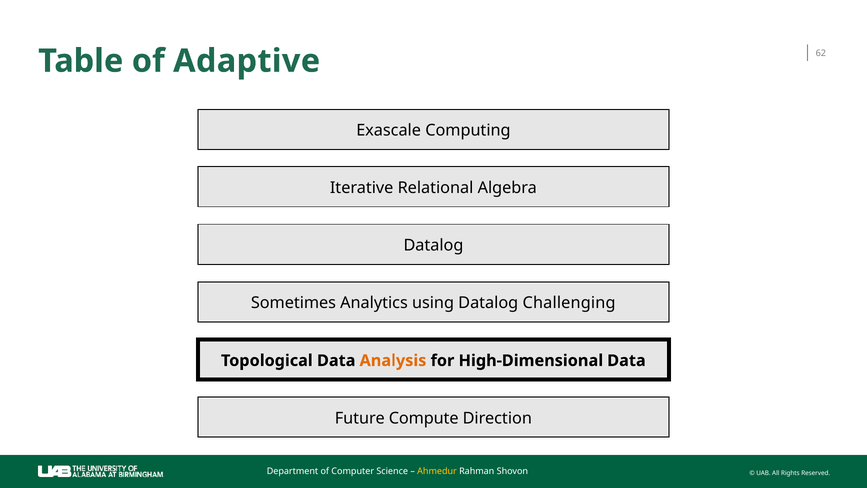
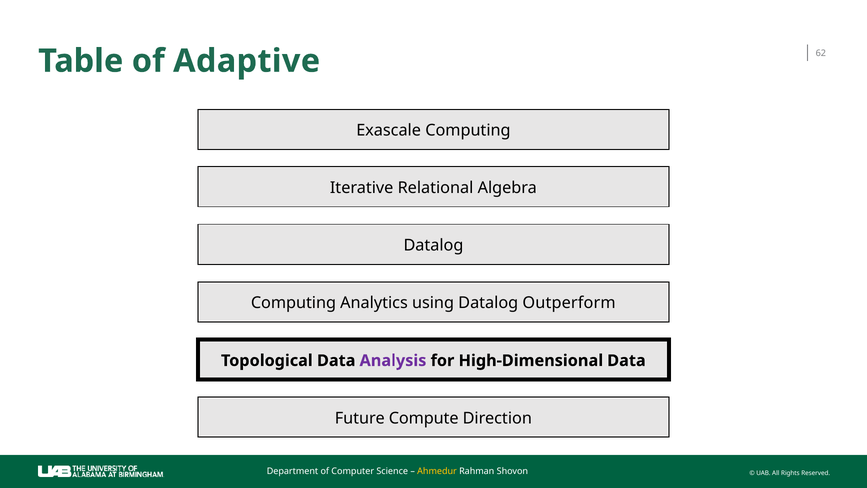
Sometimes at (293, 303): Sometimes -> Computing
Challenging: Challenging -> Outperform
Analysis colour: orange -> purple
